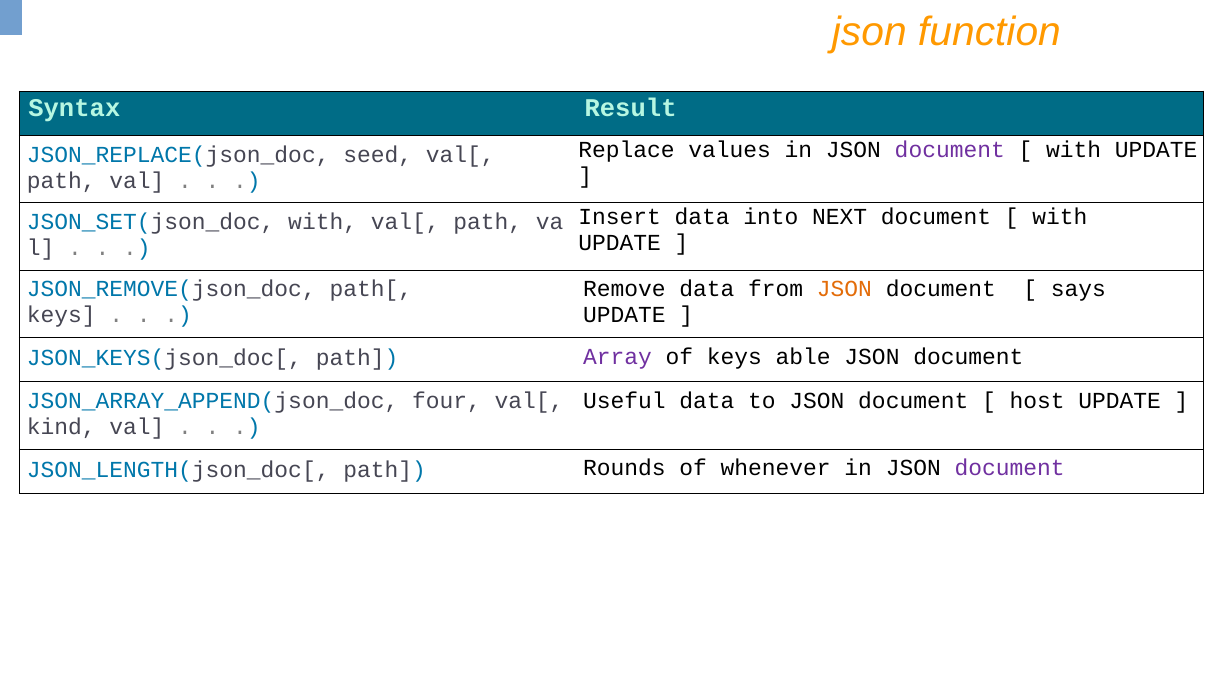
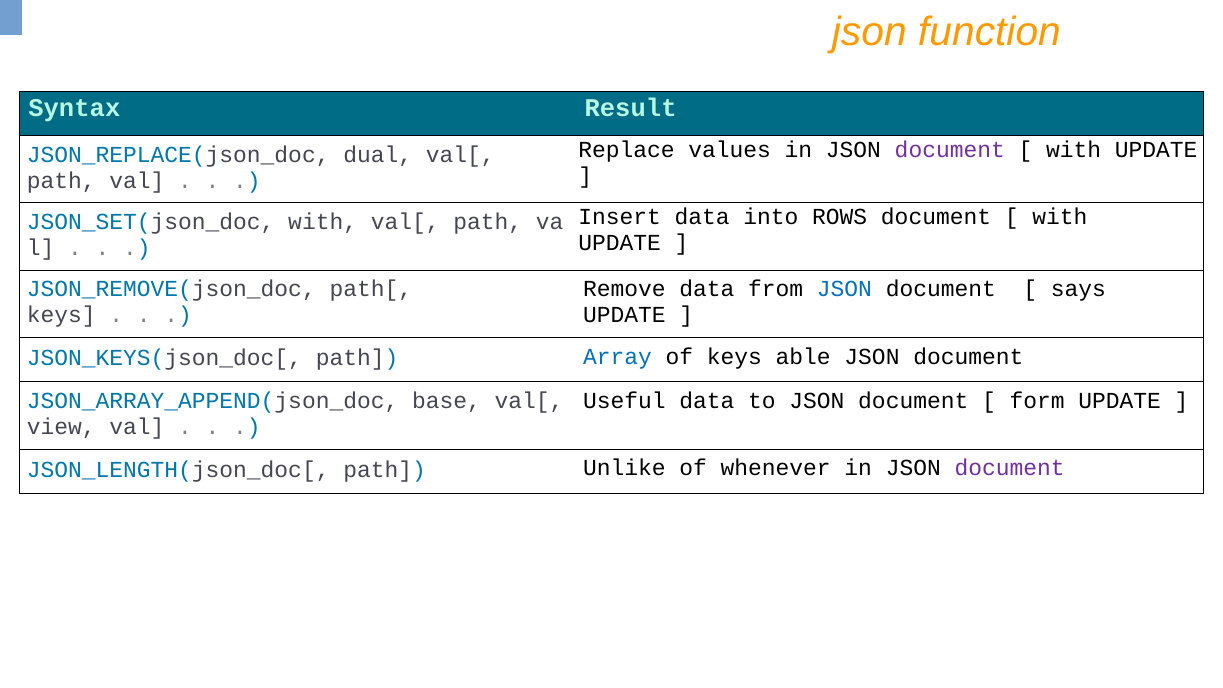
seed: seed -> dual
NEXT: NEXT -> ROWS
JSON at (844, 289) colour: orange -> blue
Array colour: purple -> blue
four: four -> base
host: host -> form
kind: kind -> view
Rounds: Rounds -> Unlike
